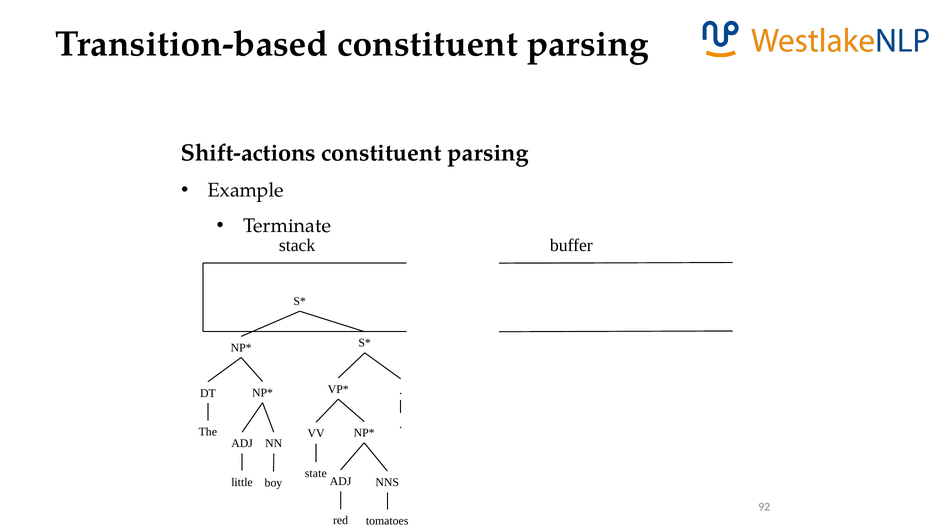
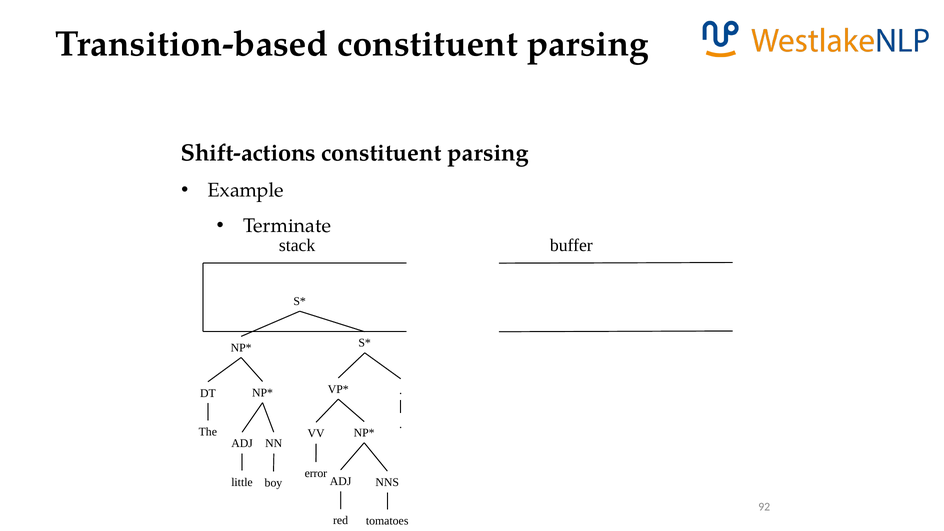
state: state -> error
